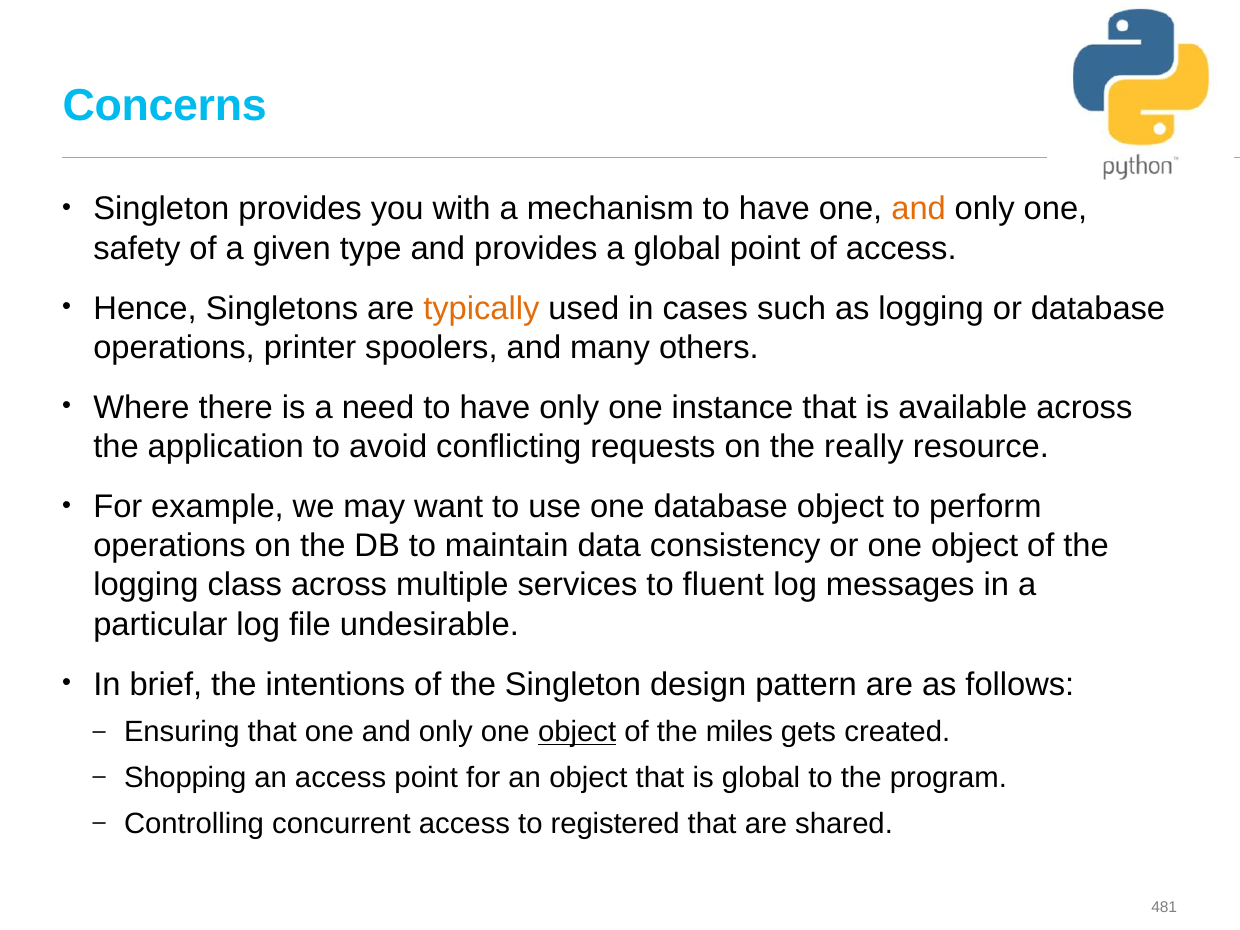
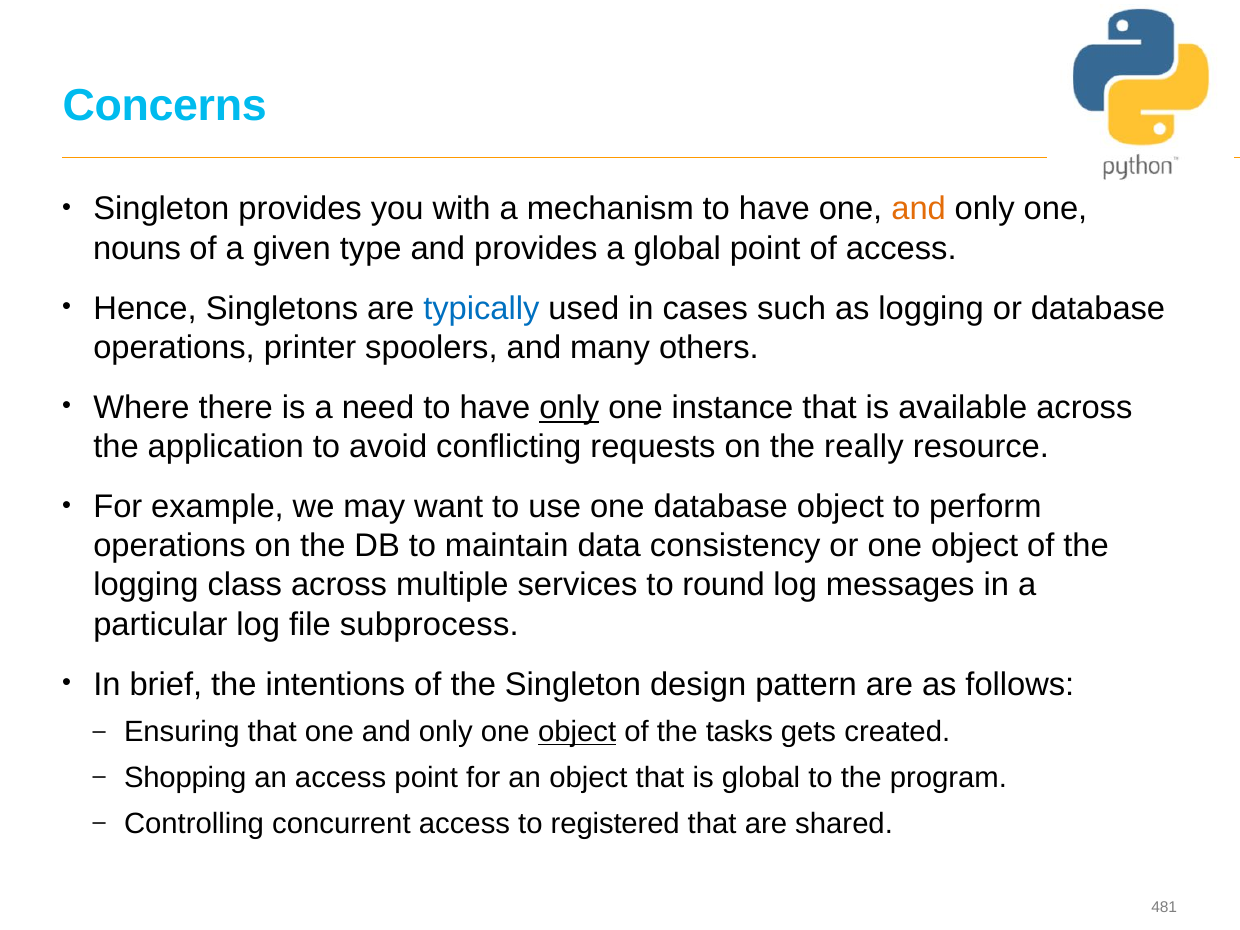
safety: safety -> nouns
typically colour: orange -> blue
only at (569, 407) underline: none -> present
fluent: fluent -> round
undesirable: undesirable -> subprocess
miles: miles -> tasks
